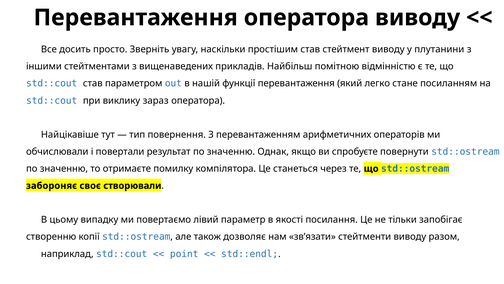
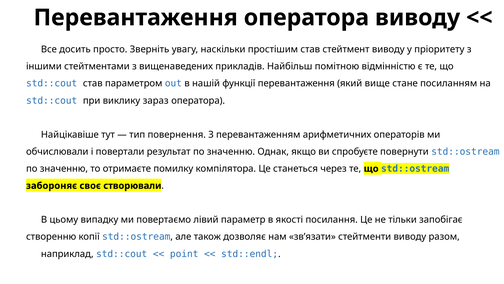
плутанини: плутанини -> пріоритету
легко: легко -> вище
